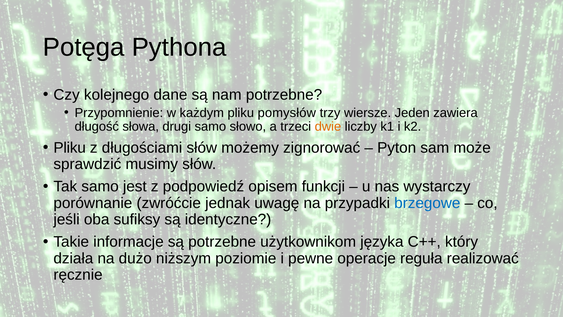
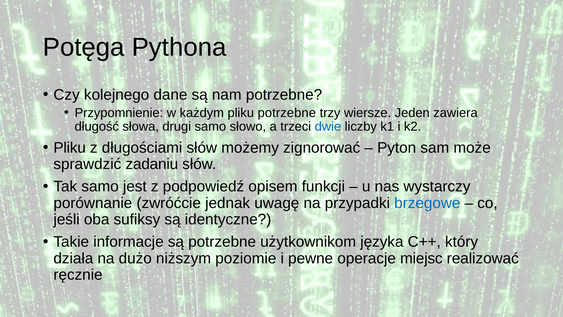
pliku pomysłów: pomysłów -> potrzebne
dwie colour: orange -> blue
musimy: musimy -> zadaniu
reguła: reguła -> miejsc
